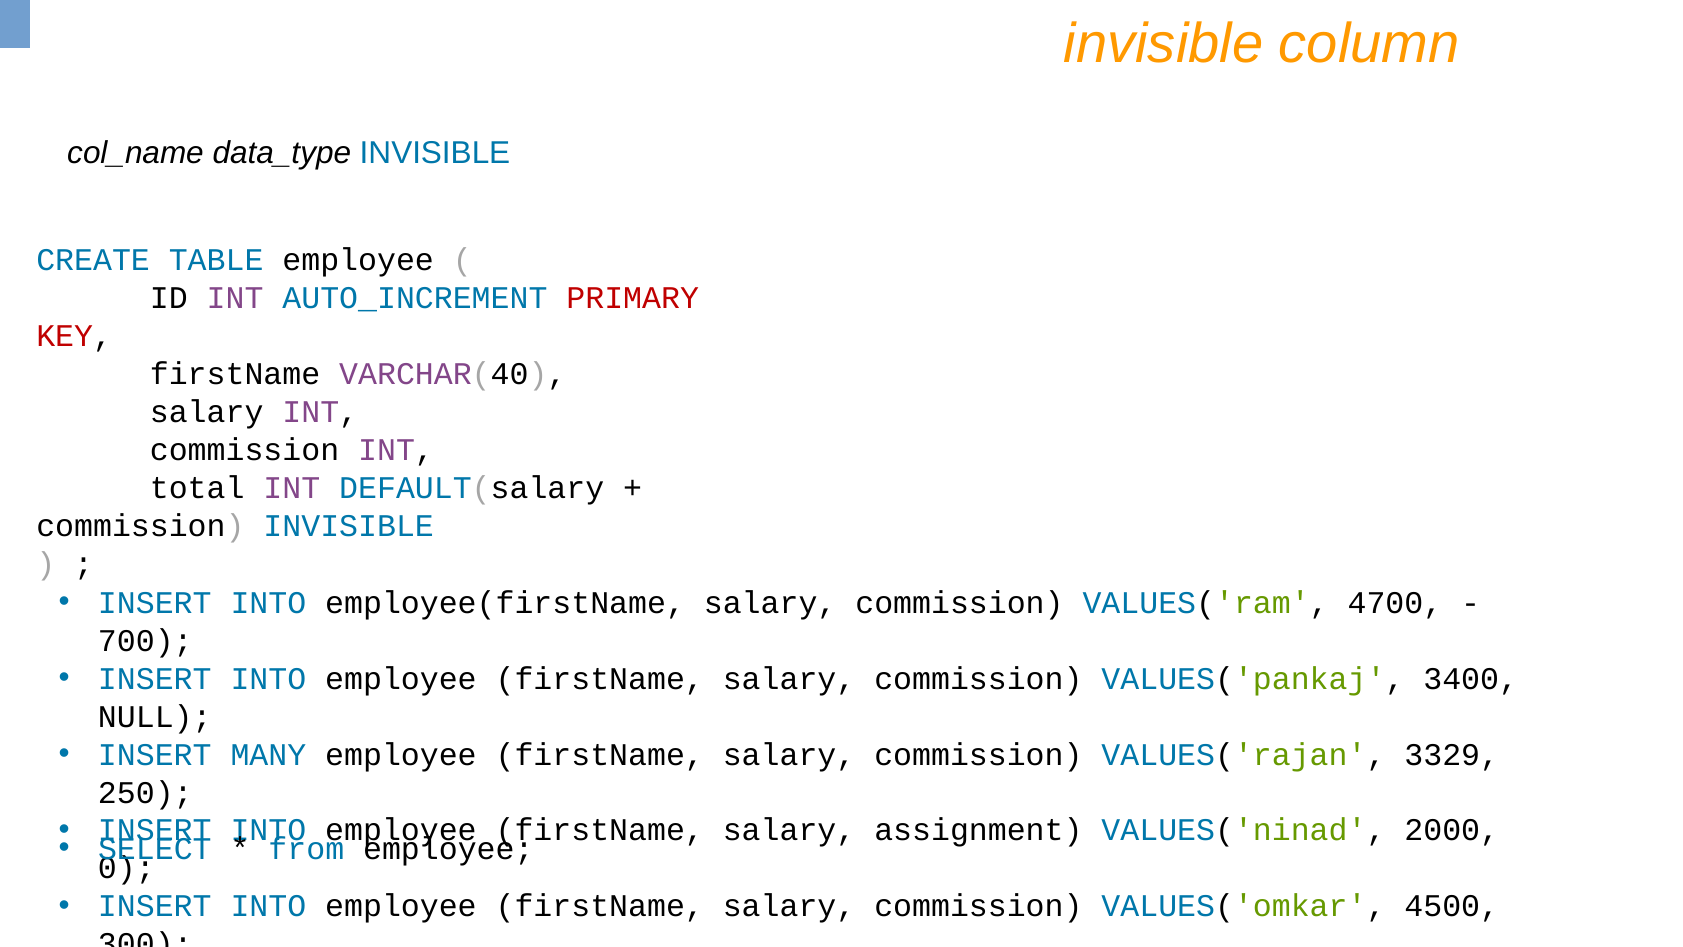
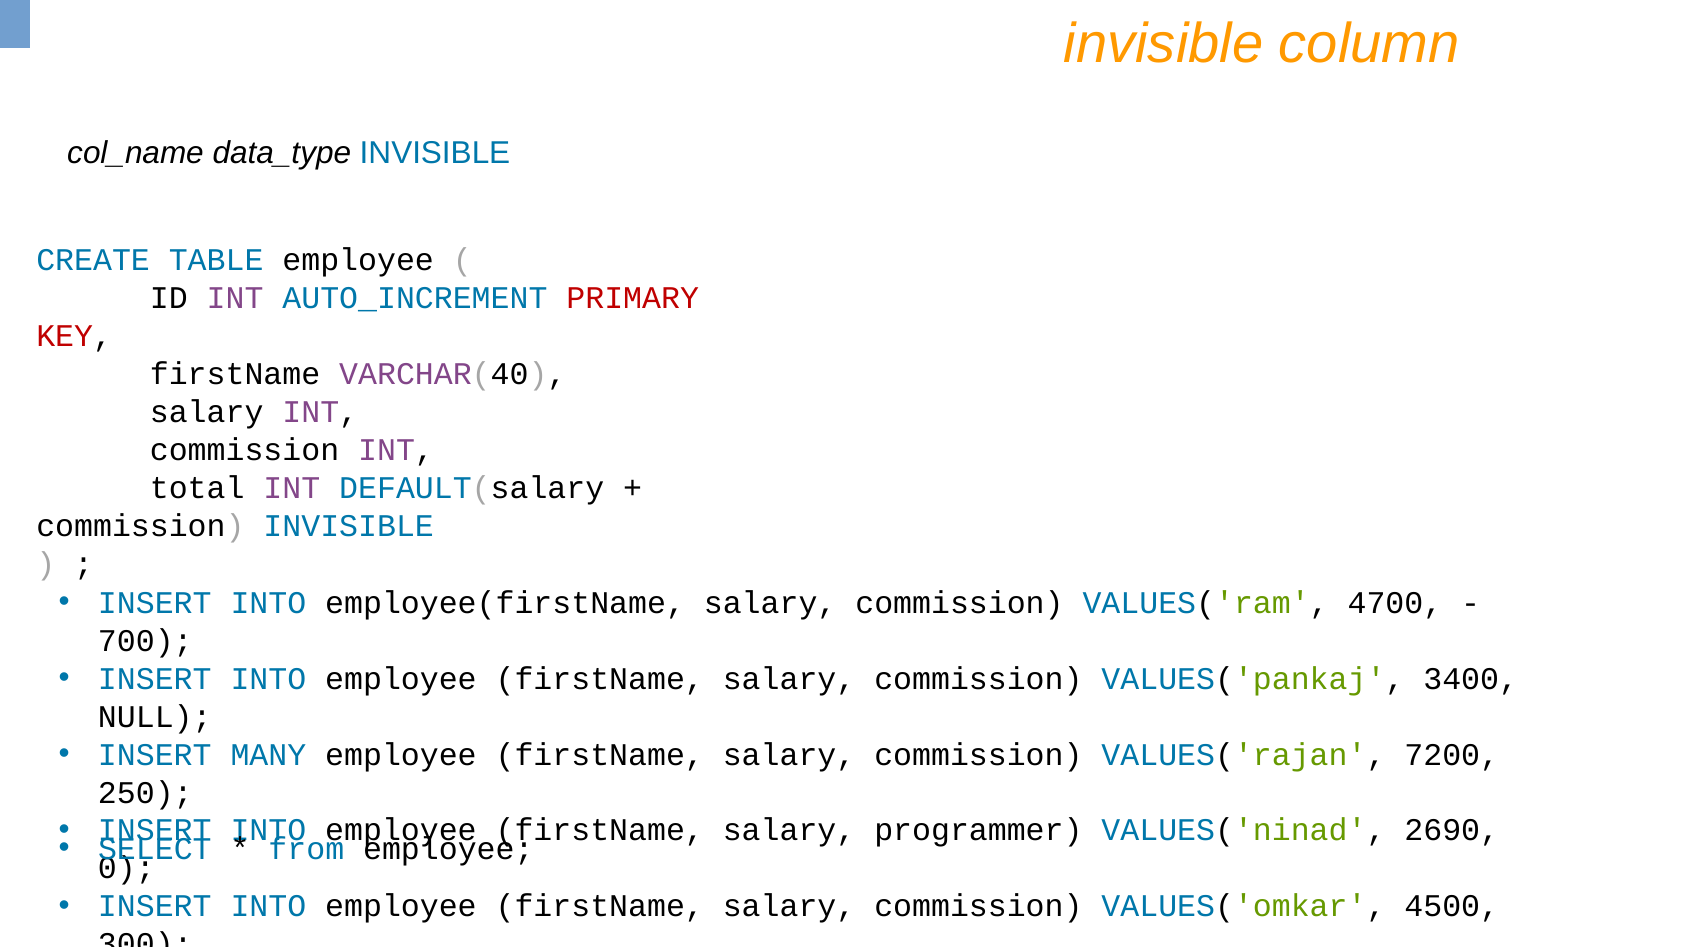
3329: 3329 -> 7200
assignment: assignment -> programmer
2000: 2000 -> 2690
